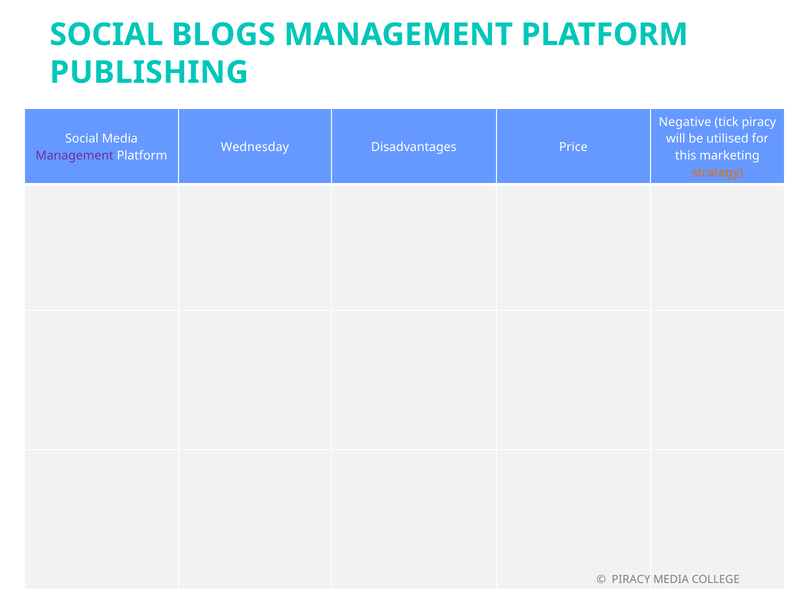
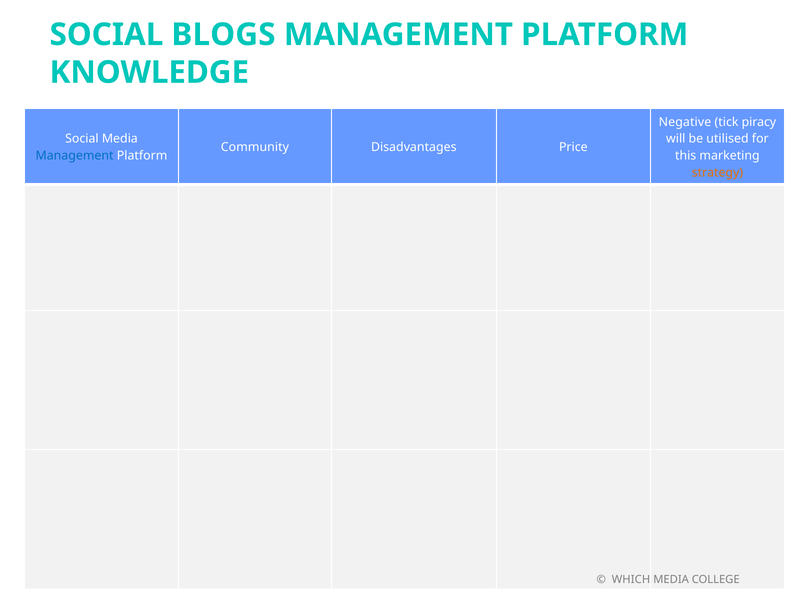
PUBLISHING: PUBLISHING -> KNOWLEDGE
Wednesday: Wednesday -> Community
Management at (75, 156) colour: purple -> blue
PIRACY at (631, 579): PIRACY -> WHICH
